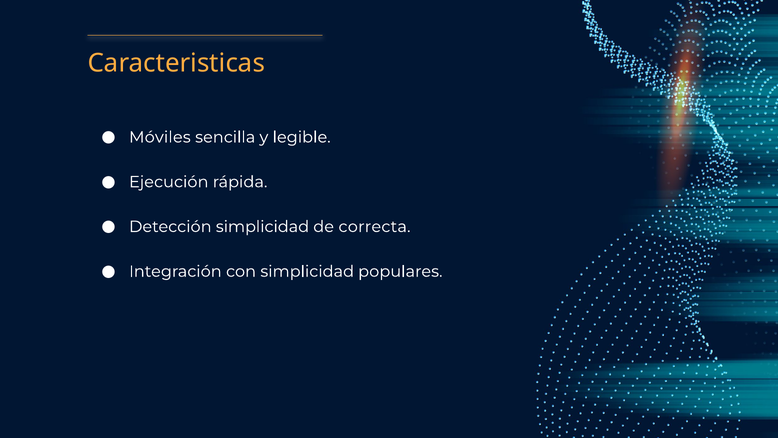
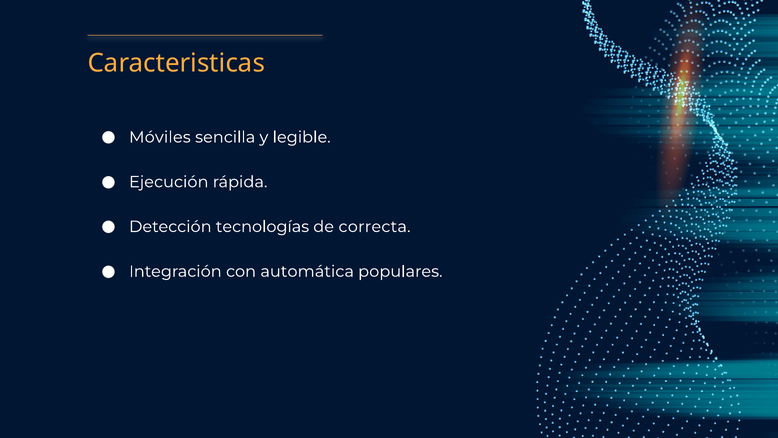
Detección simplicidad: simplicidad -> tecnologías
con simplicidad: simplicidad -> automática
